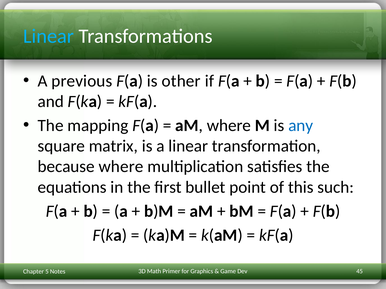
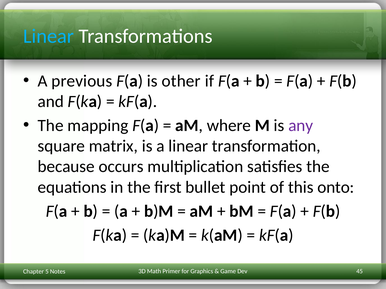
any colour: blue -> purple
because where: where -> occurs
such: such -> onto
